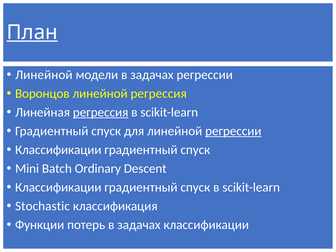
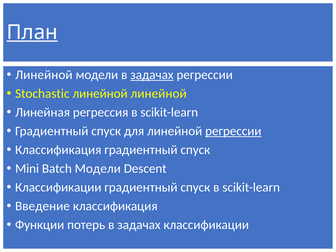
задачах at (152, 75) underline: none -> present
Воронцов: Воронцов -> Stochastic
линейной регрессия: регрессия -> линейной
регрессия at (101, 112) underline: present -> none
Классификации at (58, 150): Классификации -> Классификация
Batch Ordinary: Ordinary -> Модели
Stochastic: Stochastic -> Введение
